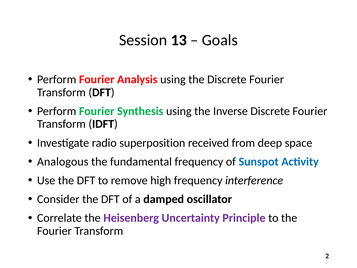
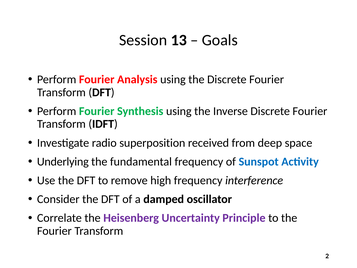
Analogous: Analogous -> Underlying
